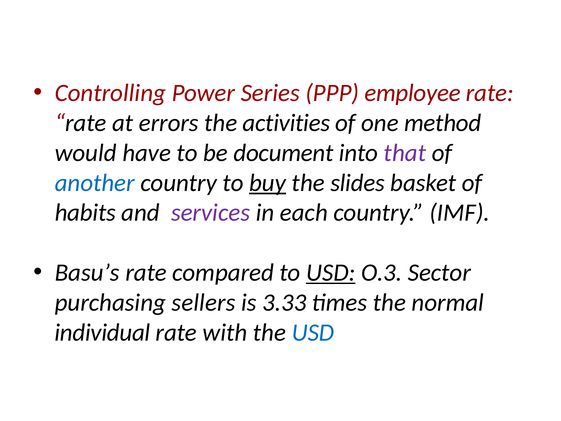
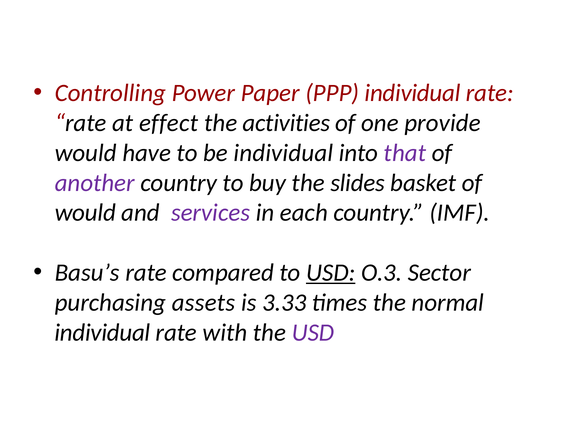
Series: Series -> Paper
PPP employee: employee -> individual
errors: errors -> effect
method: method -> provide
be document: document -> individual
another colour: blue -> purple
buy underline: present -> none
habits at (85, 213): habits -> would
sellers: sellers -> assets
USD at (313, 332) colour: blue -> purple
